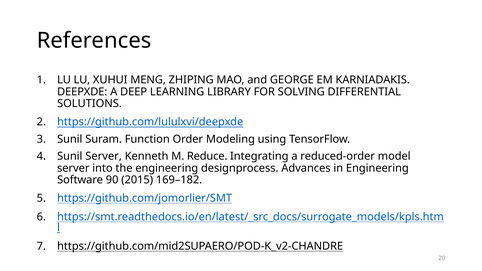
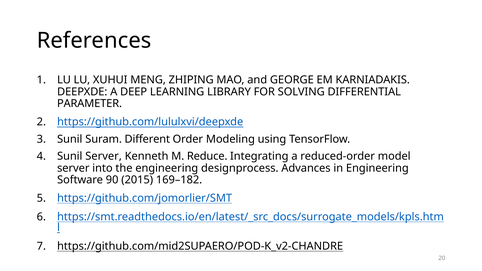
SOLUTIONS: SOLUTIONS -> PARAMETER
Function: Function -> Different
